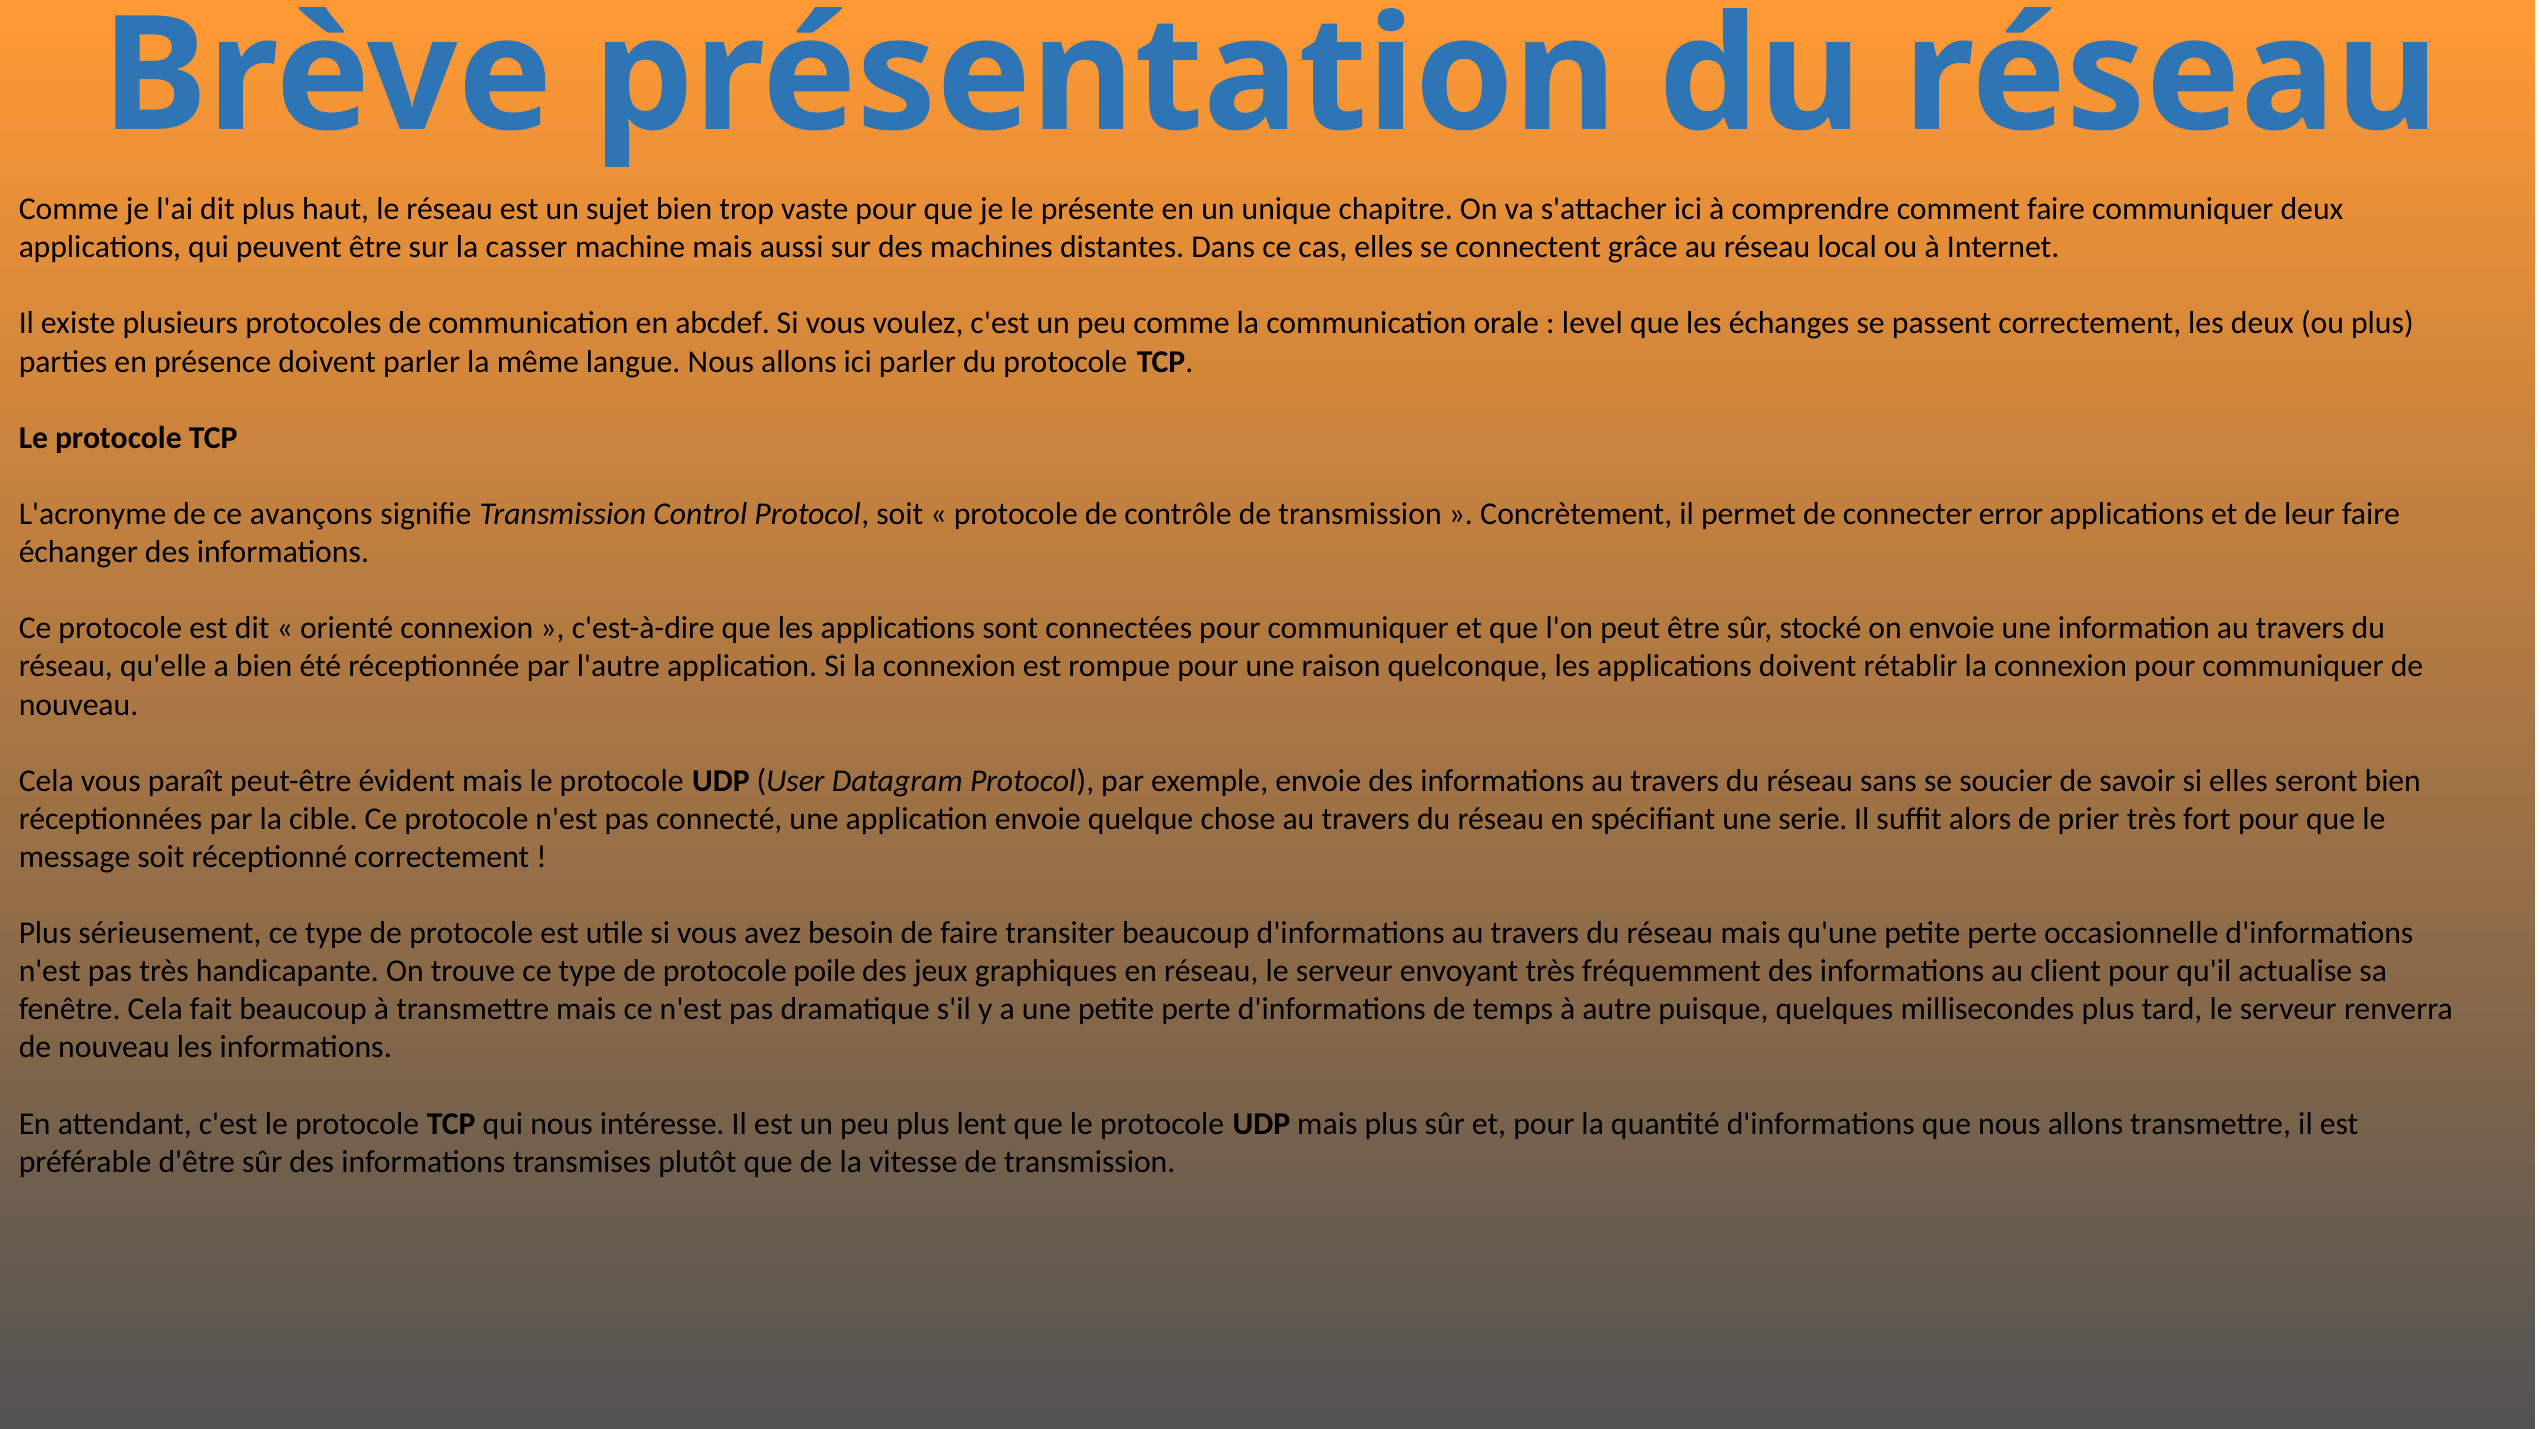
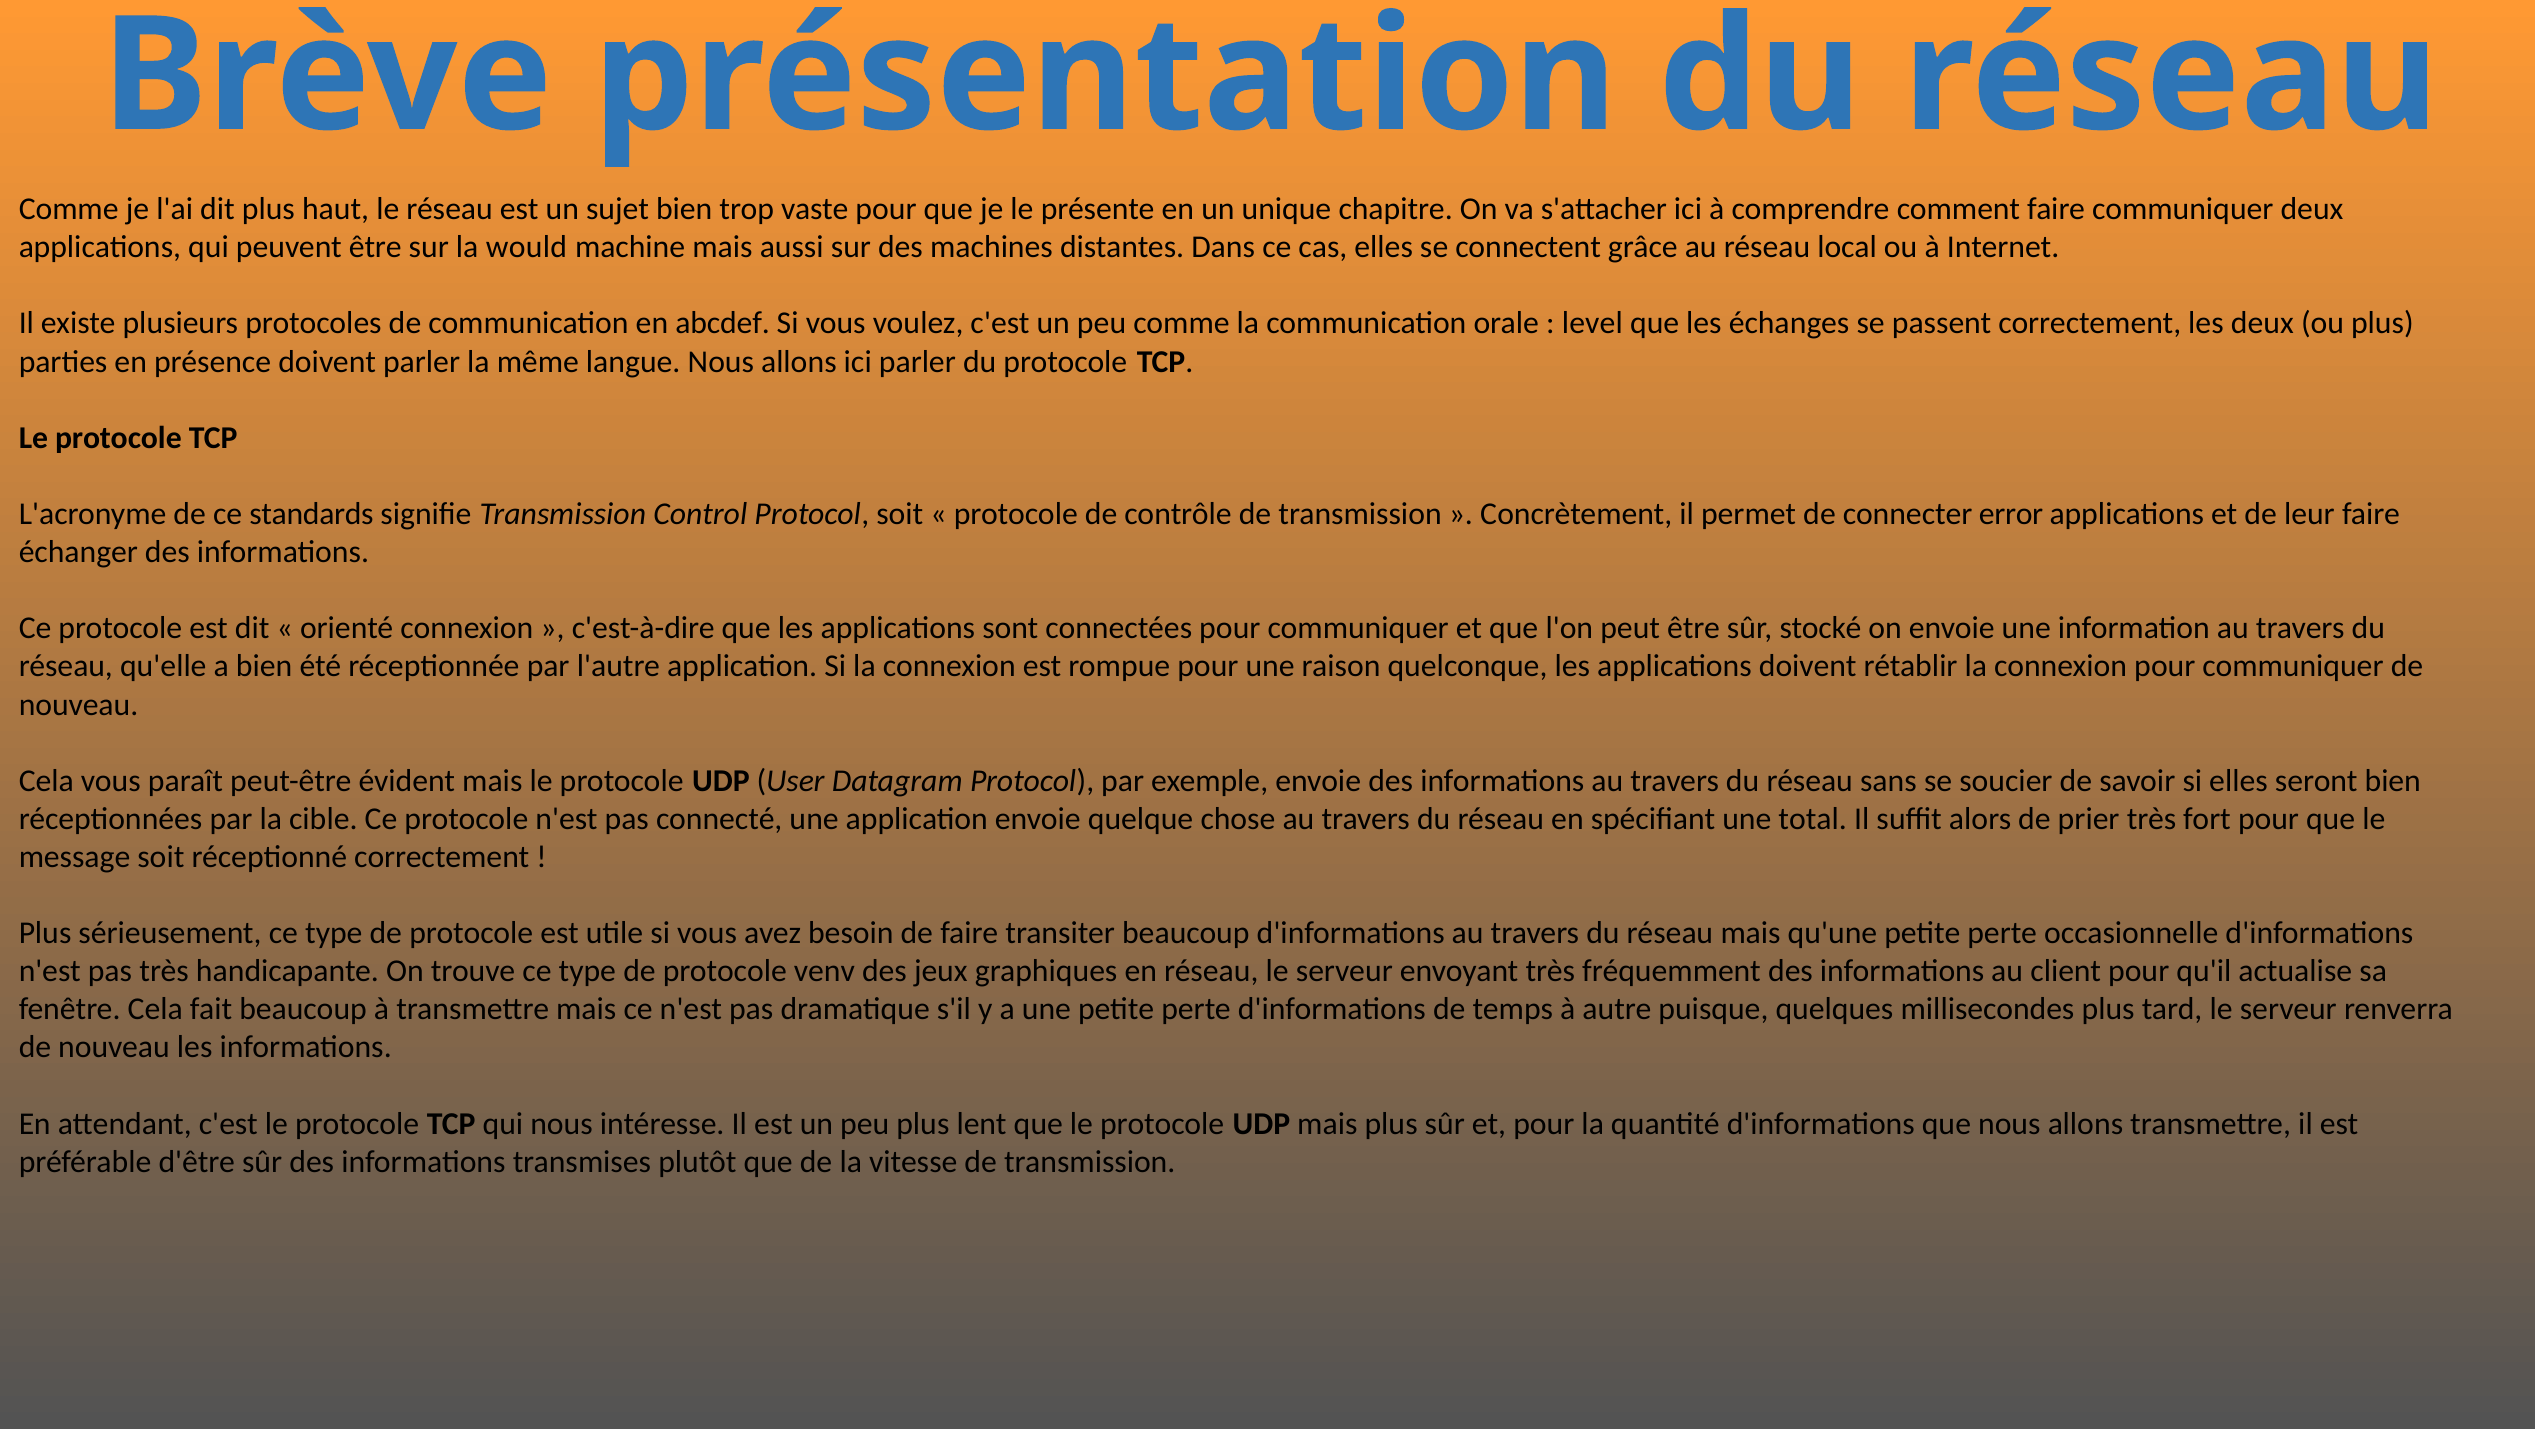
casser: casser -> would
avançons: avançons -> standards
serie: serie -> total
poile: poile -> venv
